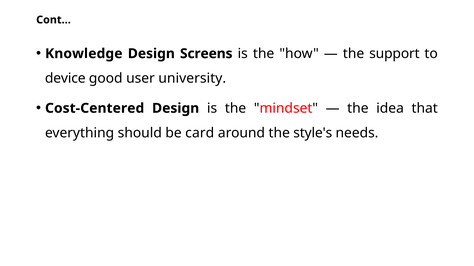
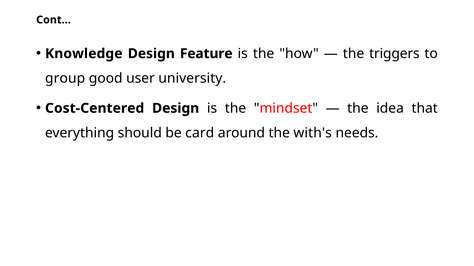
Screens: Screens -> Feature
support: support -> triggers
device: device -> group
style's: style's -> with's
